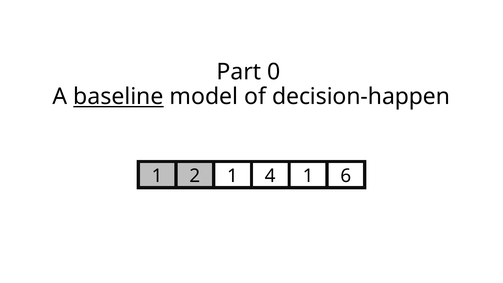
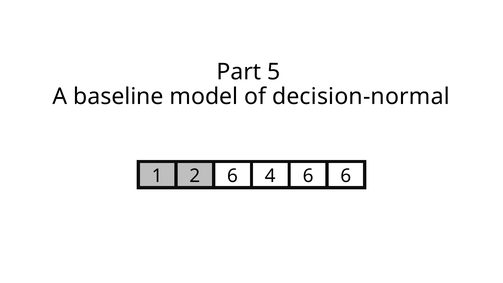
0: 0 -> 5
baseline underline: present -> none
decision-happen: decision-happen -> decision-normal
2 1: 1 -> 6
4 1: 1 -> 6
